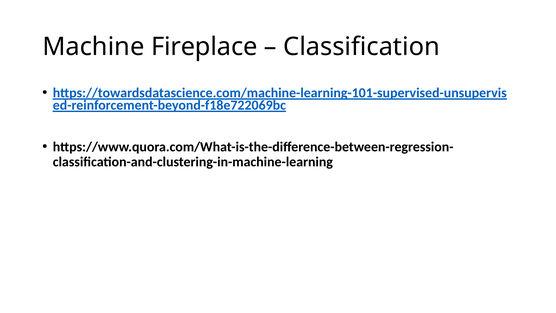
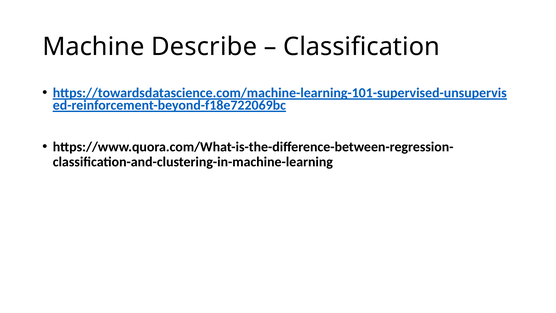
Fireplace: Fireplace -> Describe
